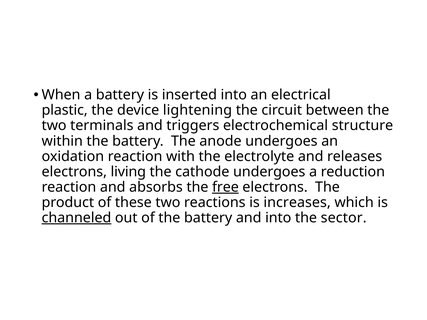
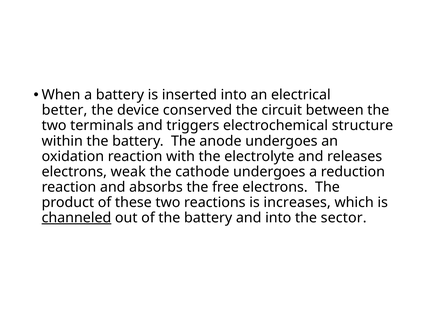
plastic: plastic -> better
lightening: lightening -> conserved
living: living -> weak
free underline: present -> none
